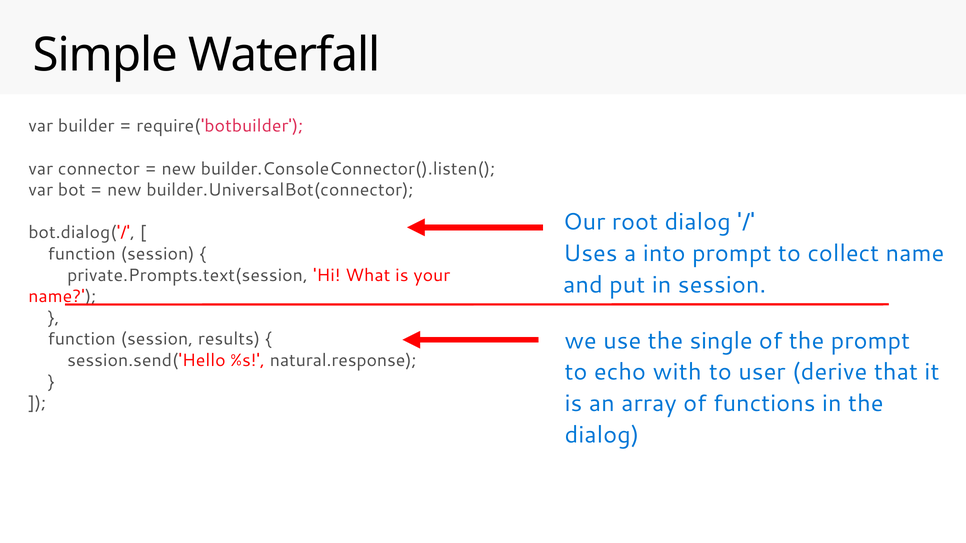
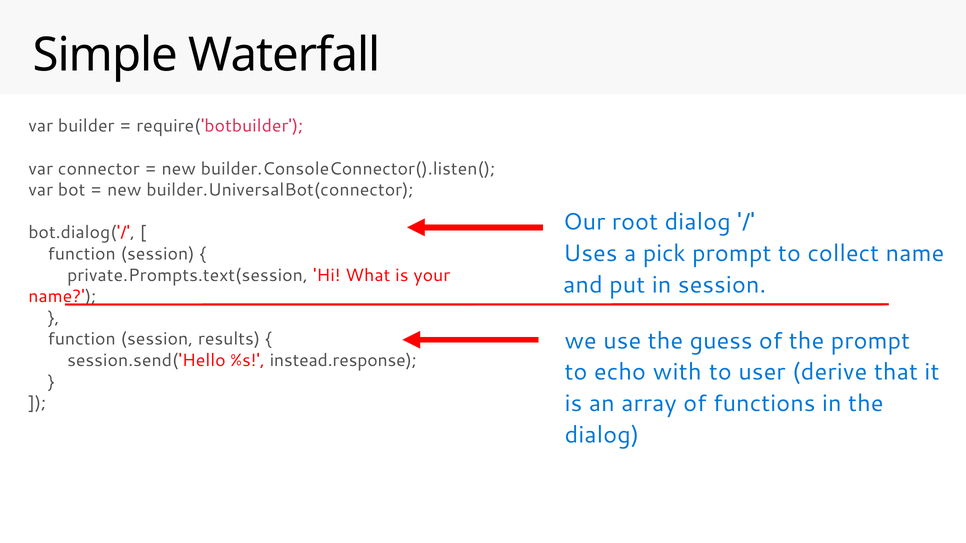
into: into -> pick
single: single -> guess
natural.response: natural.response -> instead.response
